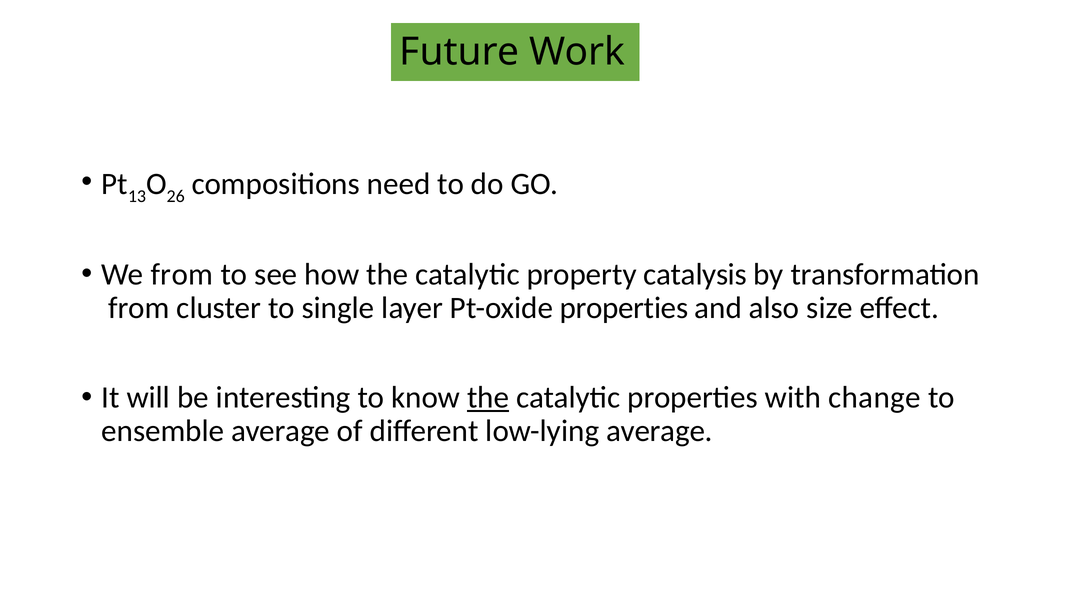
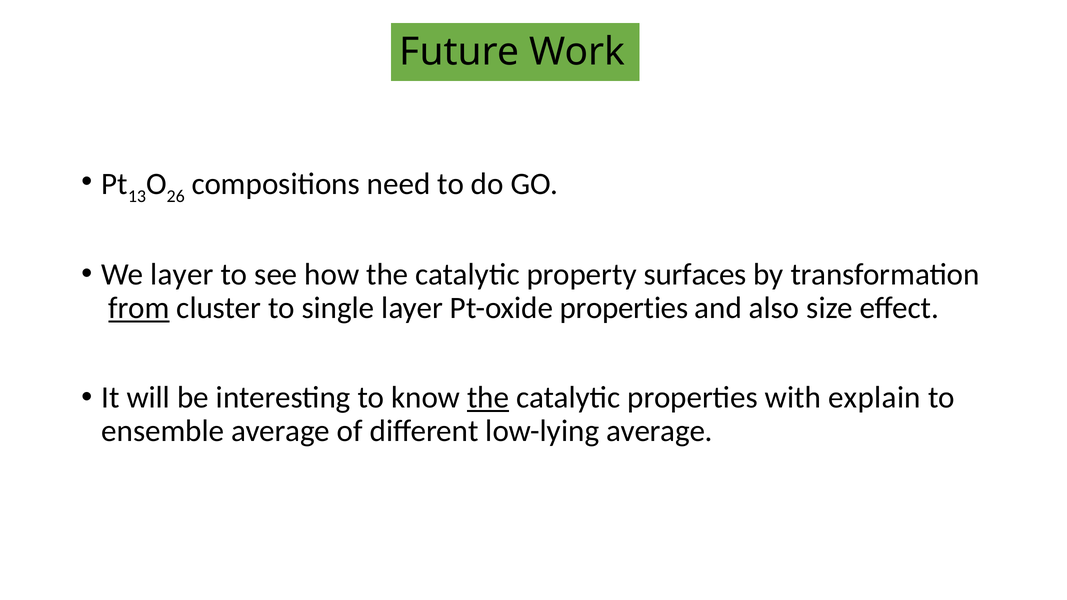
We from: from -> layer
catalysis: catalysis -> surfaces
from at (139, 308) underline: none -> present
change: change -> explain
